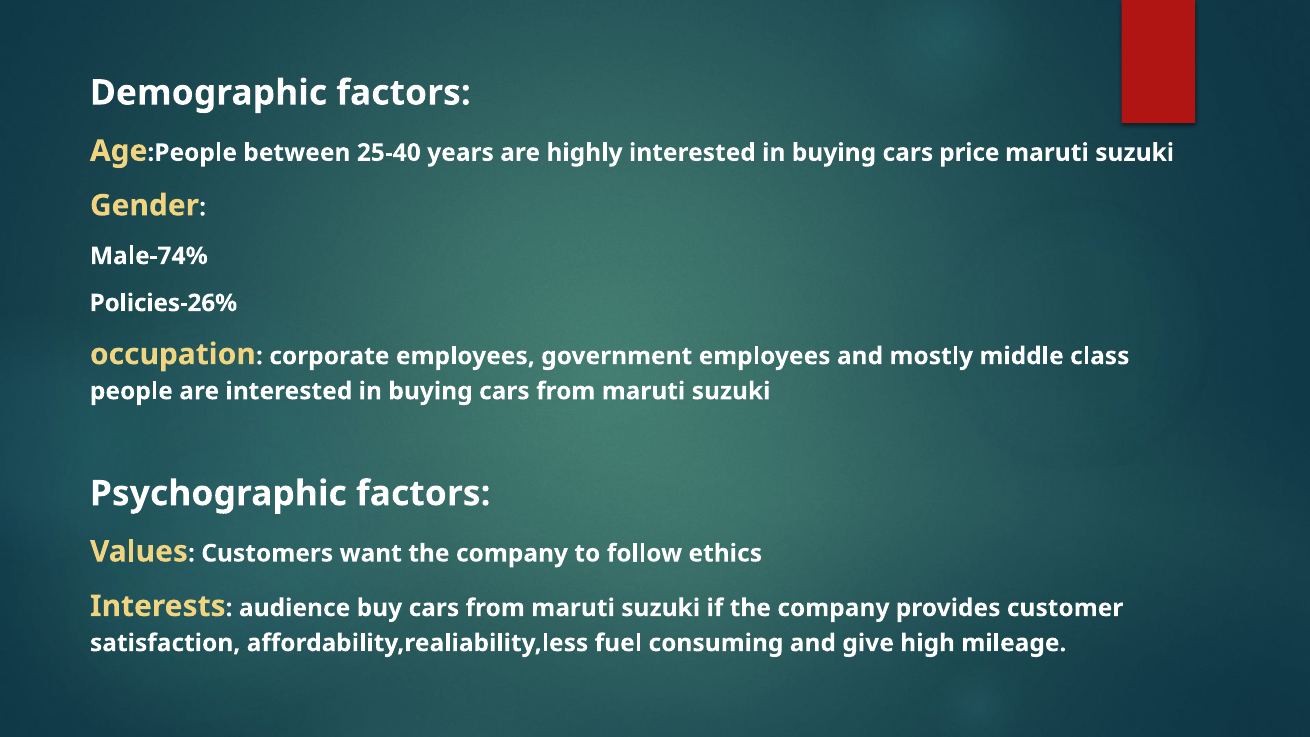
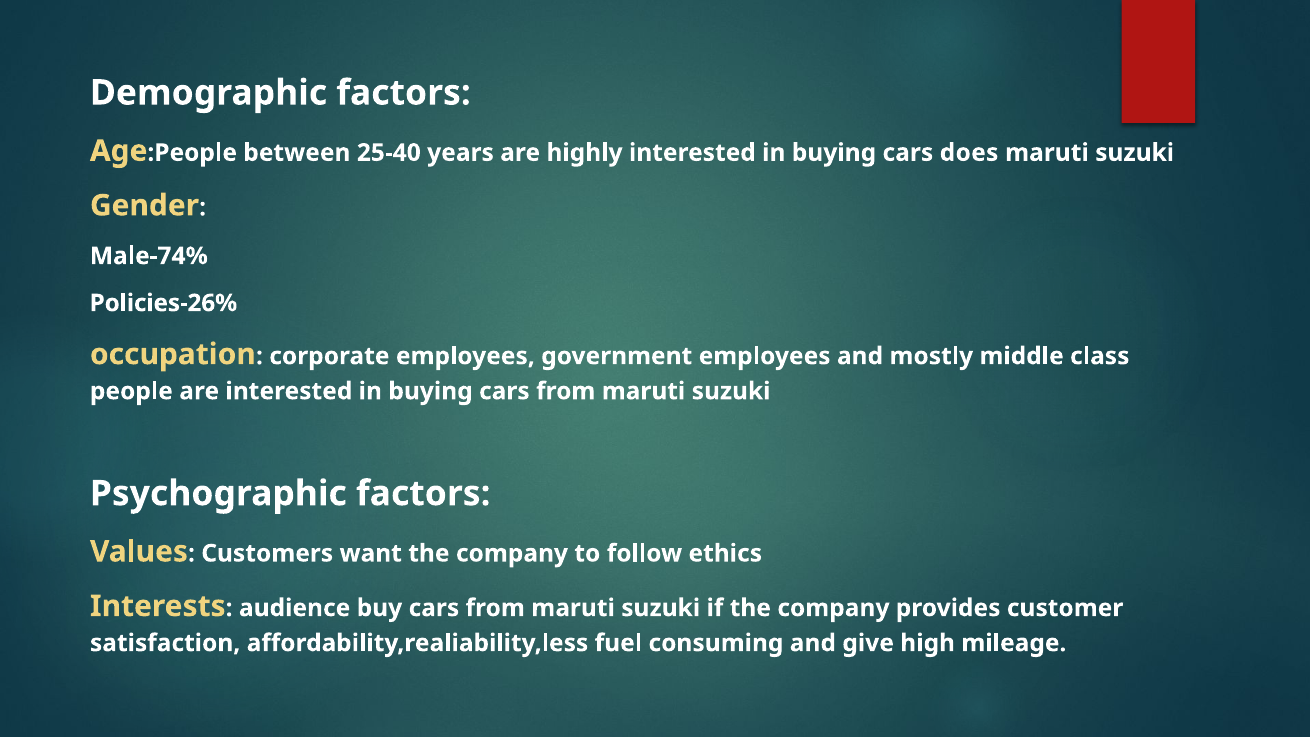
price: price -> does
